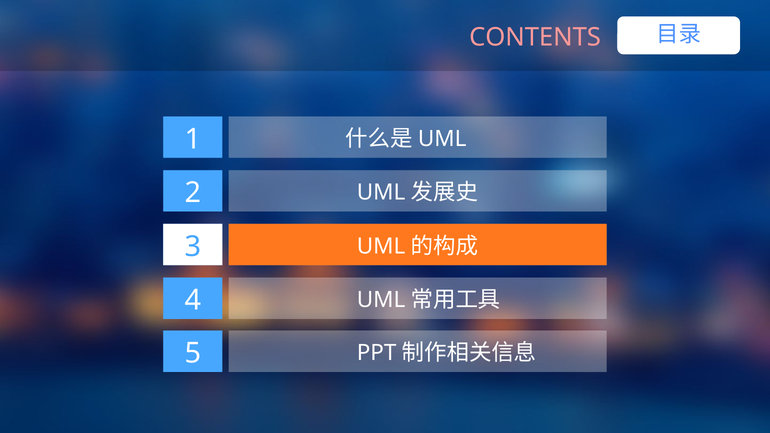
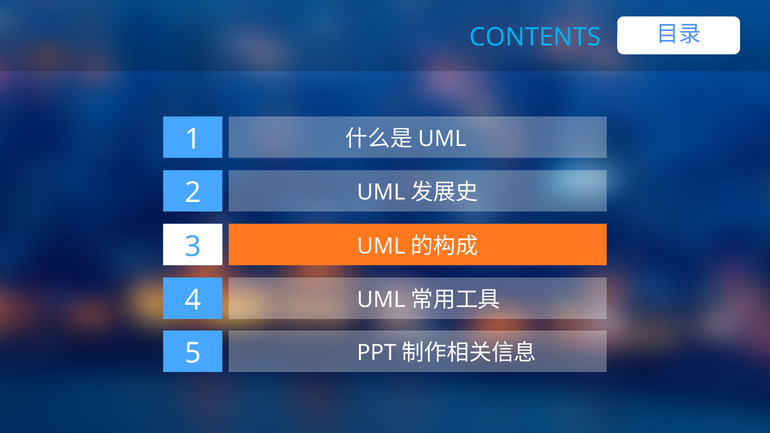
CONTENTS colour: pink -> light blue
